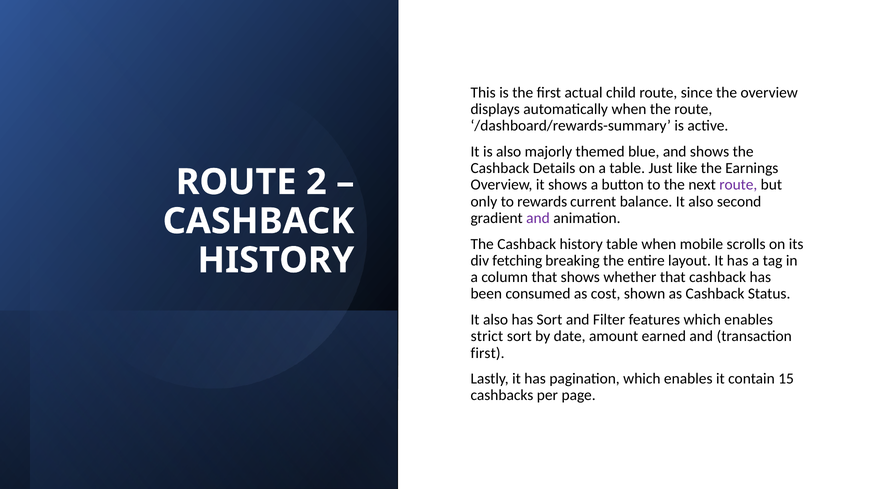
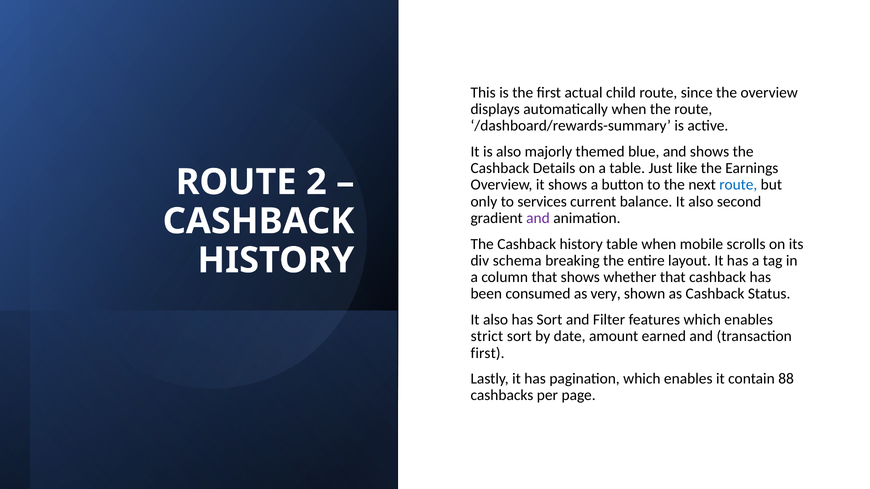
route at (738, 185) colour: purple -> blue
rewards: rewards -> services
fetching: fetching -> schema
cost: cost -> very
15: 15 -> 88
